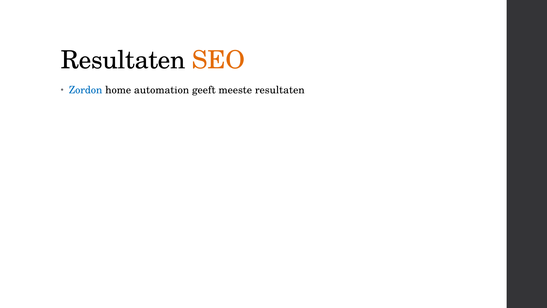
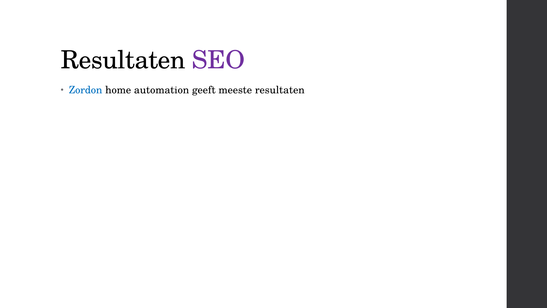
SEO colour: orange -> purple
